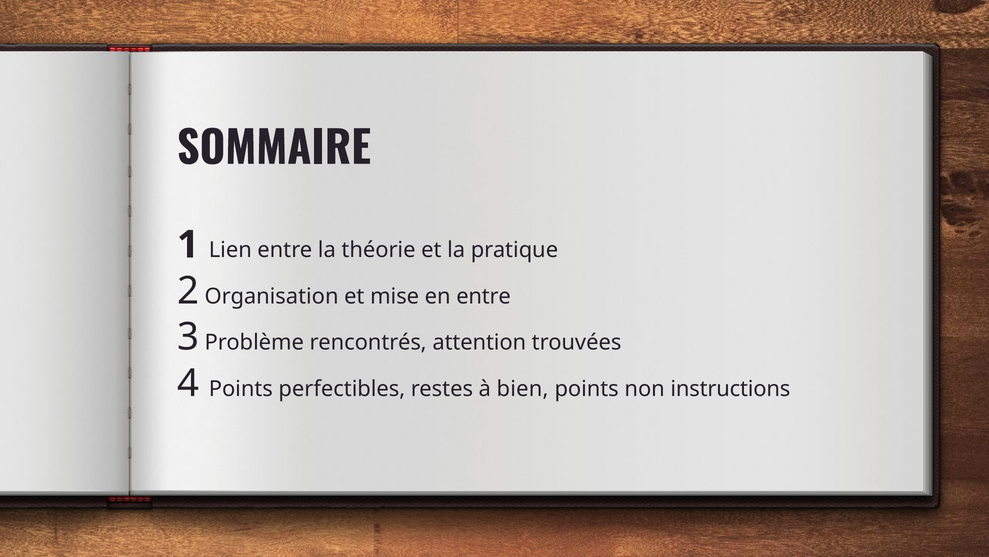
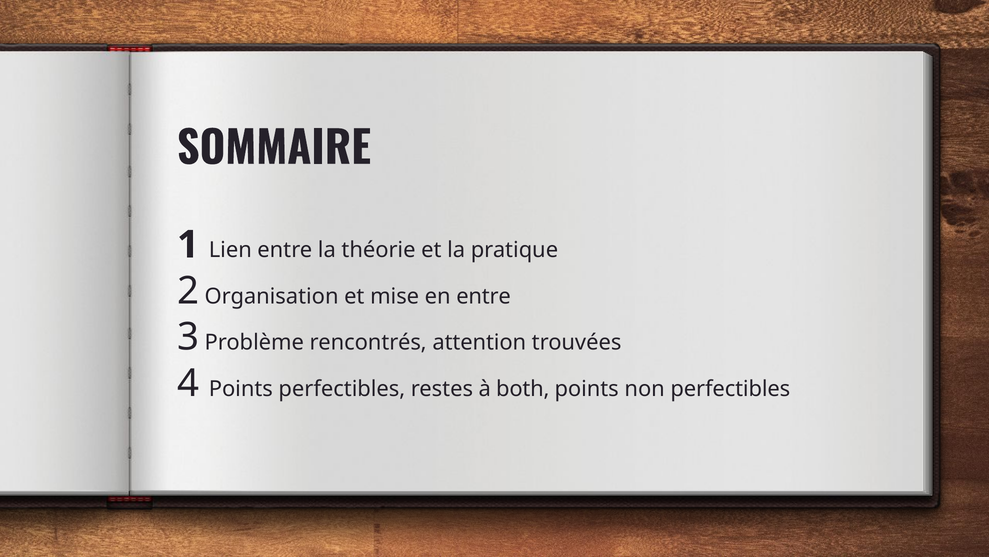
bien: bien -> both
non instructions: instructions -> perfectibles
